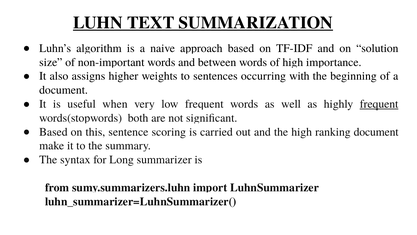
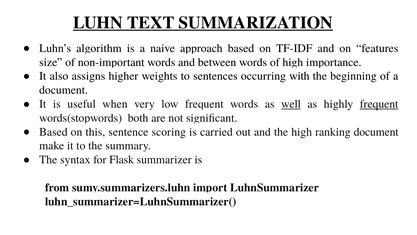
solution: solution -> features
well underline: none -> present
Long: Long -> Flask
